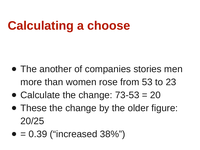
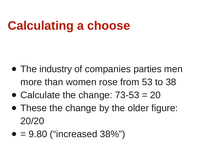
another: another -> industry
stories: stories -> parties
23: 23 -> 38
20/25: 20/25 -> 20/20
0.39: 0.39 -> 9.80
